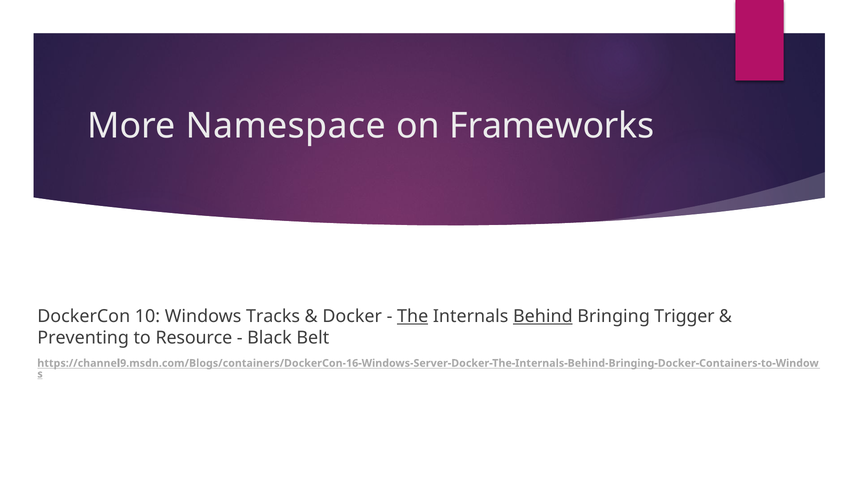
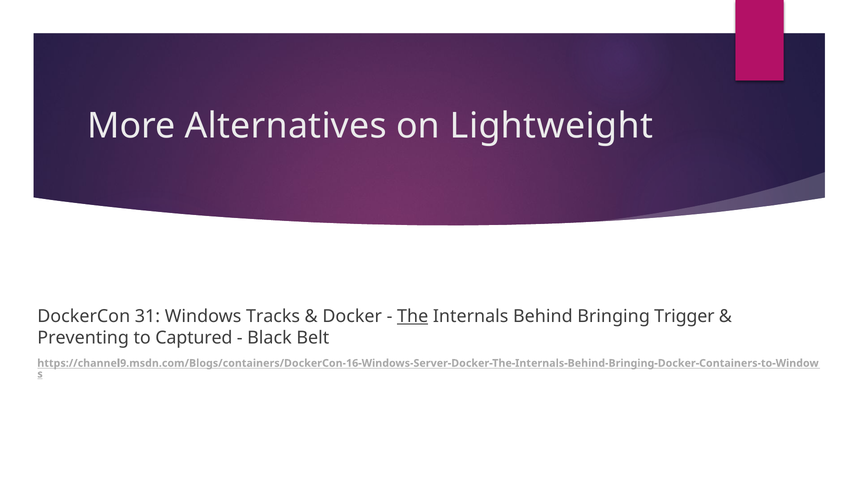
Namespace: Namespace -> Alternatives
Frameworks: Frameworks -> Lightweight
10: 10 -> 31
Behind underline: present -> none
Resource: Resource -> Captured
